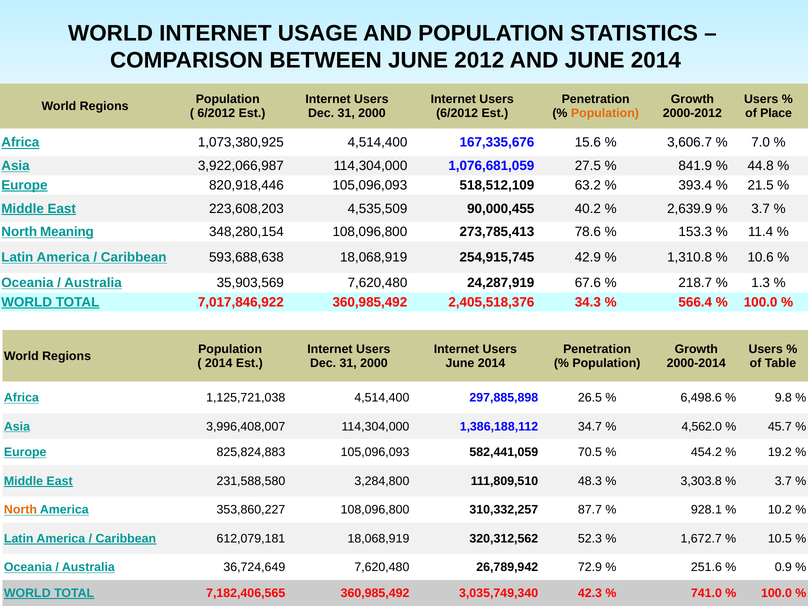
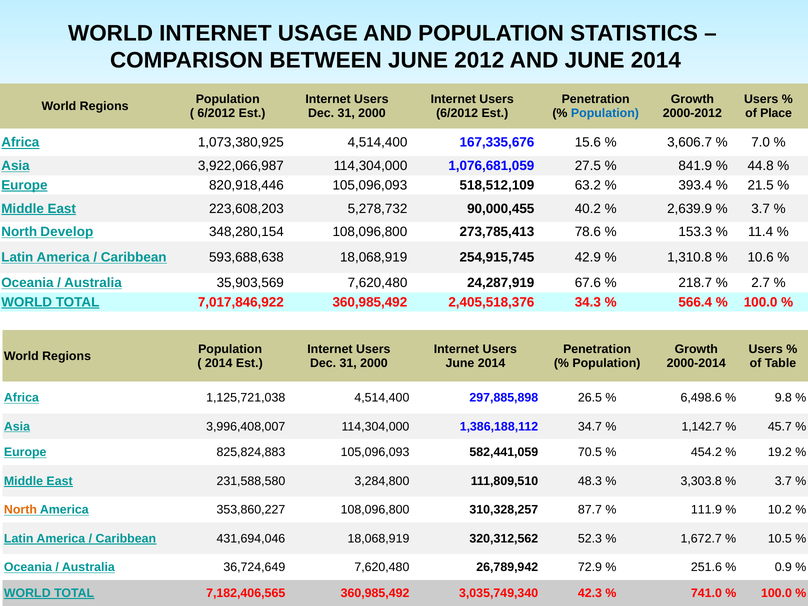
Population at (605, 113) colour: orange -> blue
4,535,509: 4,535,509 -> 5,278,732
Meaning: Meaning -> Develop
1.3: 1.3 -> 2.7
4,562.0: 4,562.0 -> 1,142.7
310,332,257: 310,332,257 -> 310,328,257
928.1: 928.1 -> 111.9
612,079,181: 612,079,181 -> 431,694,046
